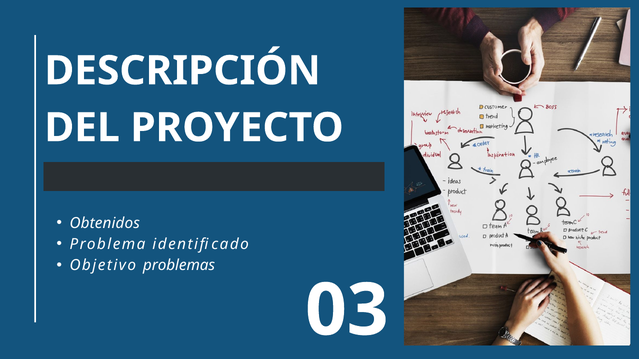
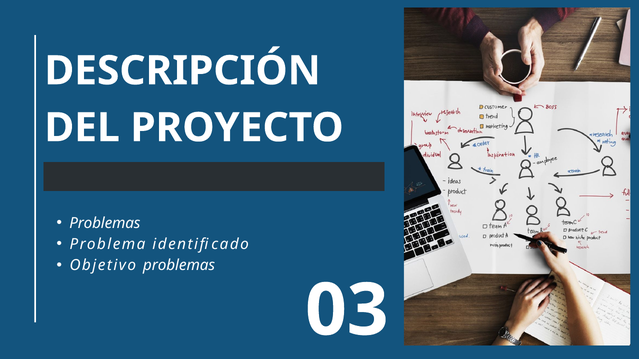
Obtenidos at (105, 223): Obtenidos -> Problemas
